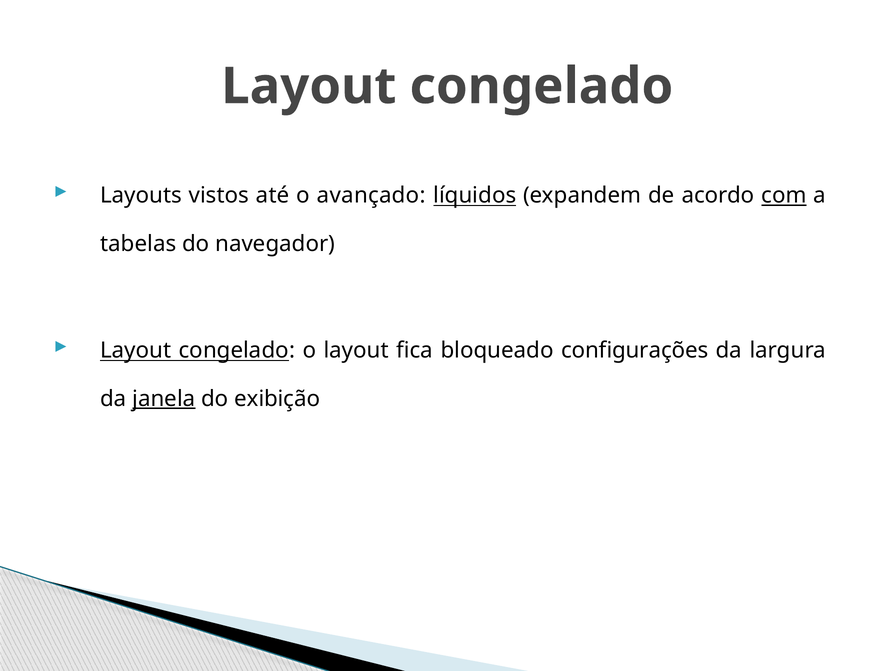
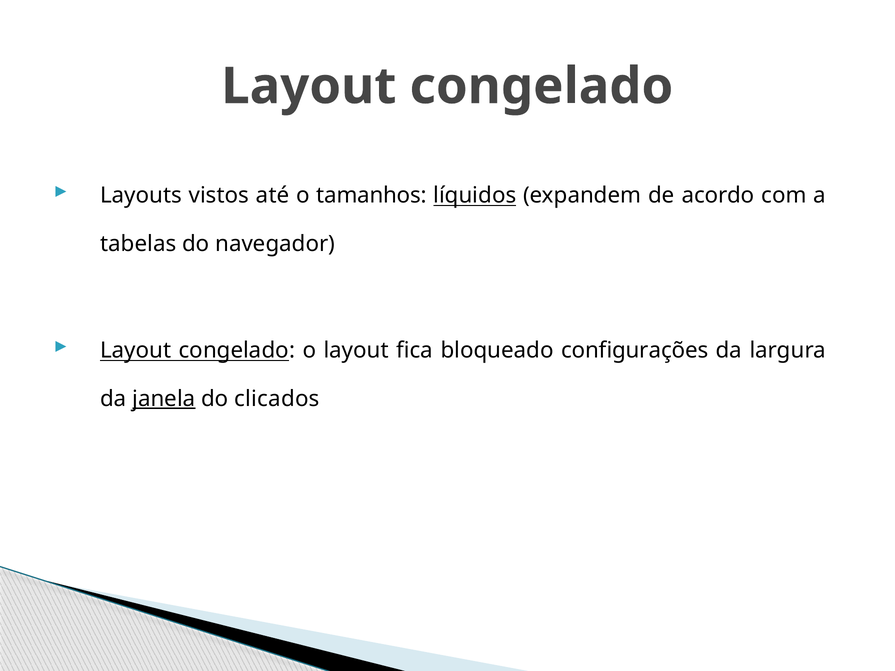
avançado: avançado -> tamanhos
com underline: present -> none
exibição: exibição -> clicados
